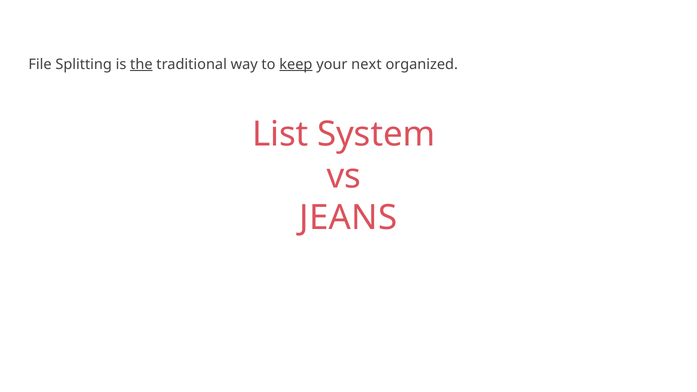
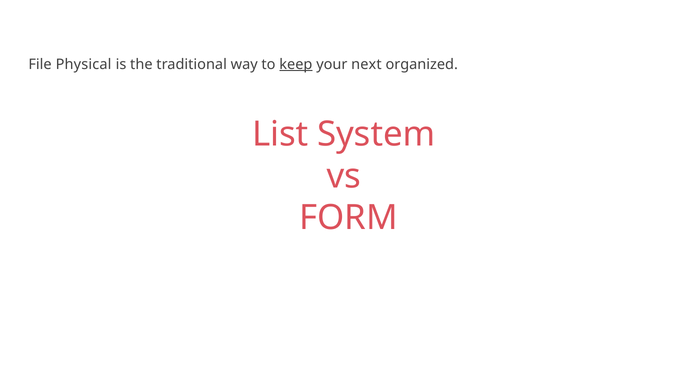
Splitting: Splitting -> Physical
the underline: present -> none
JEANS: JEANS -> FORM
